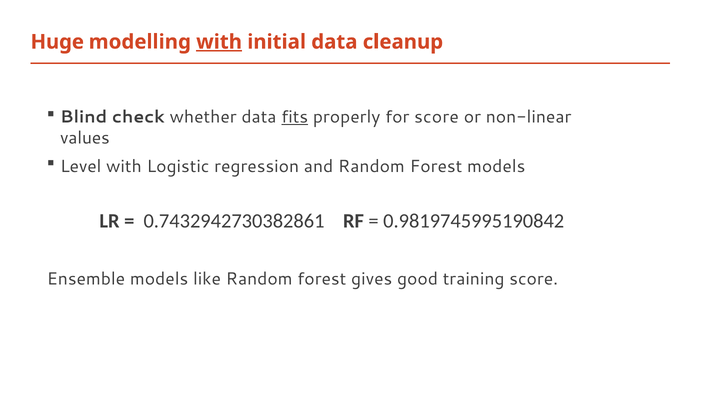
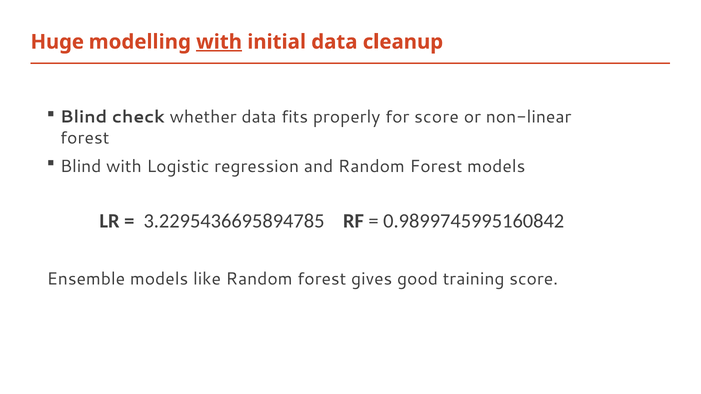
fits underline: present -> none
values at (85, 138): values -> forest
Level at (81, 167): Level -> Blind
0.7432942730382861: 0.7432942730382861 -> 3.2295436695894785
0.9819745995190842: 0.9819745995190842 -> 0.9899745995160842
